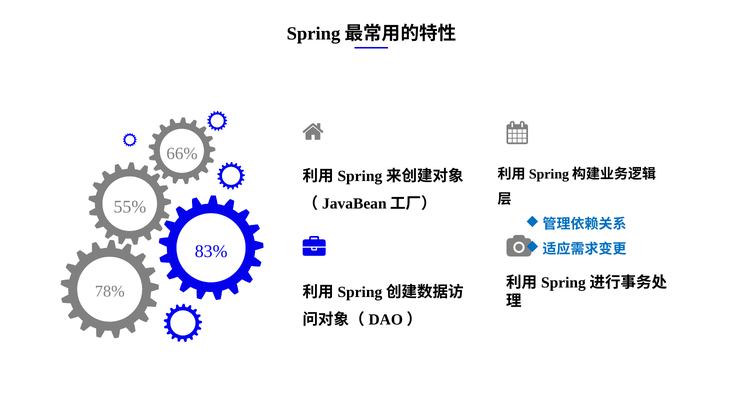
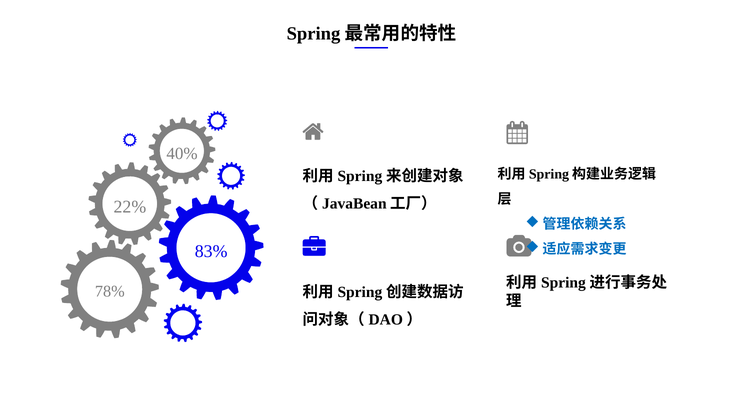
66%: 66% -> 40%
55%: 55% -> 22%
